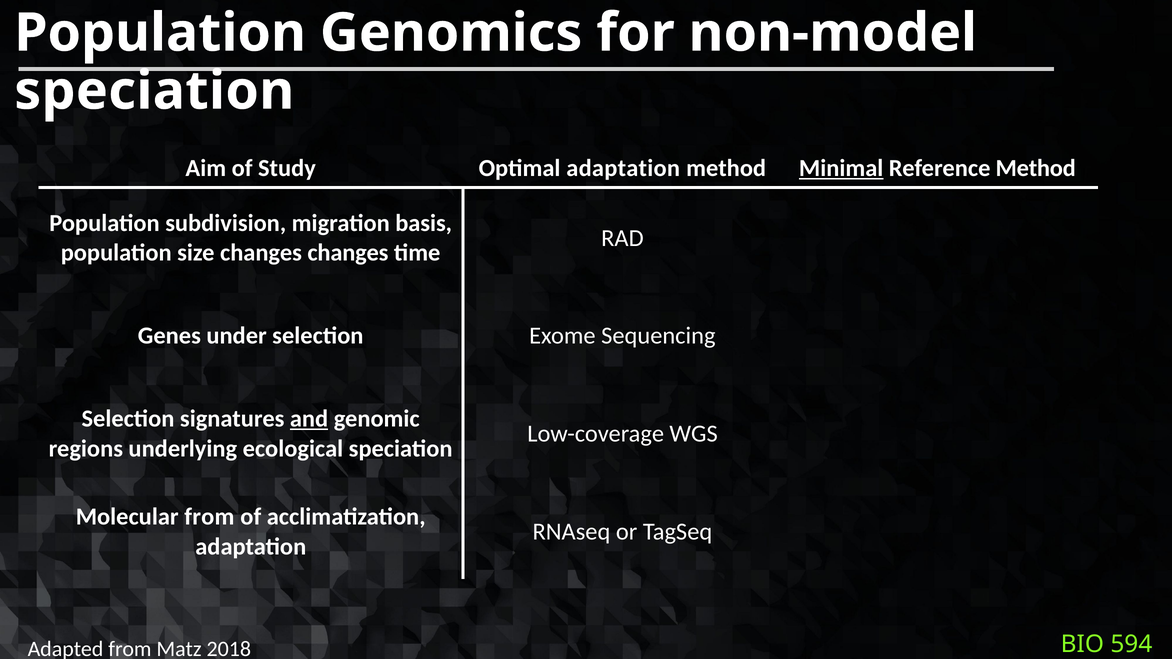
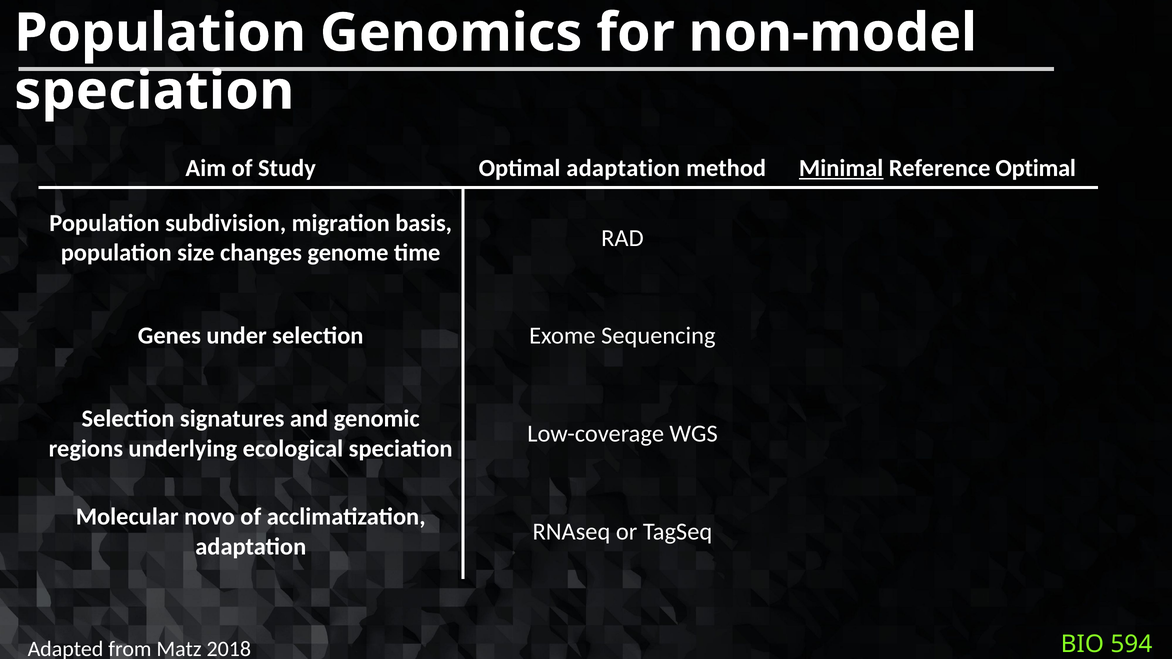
Reference Method: Method -> Optimal
changes changes: changes -> genome
and underline: present -> none
Molecular from: from -> novo
